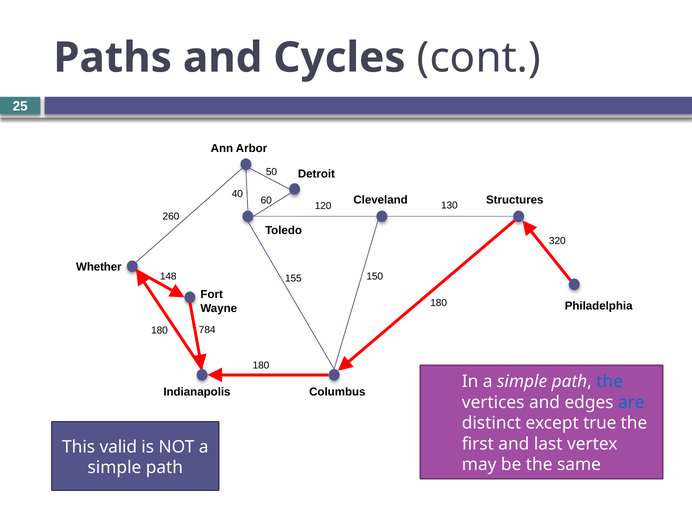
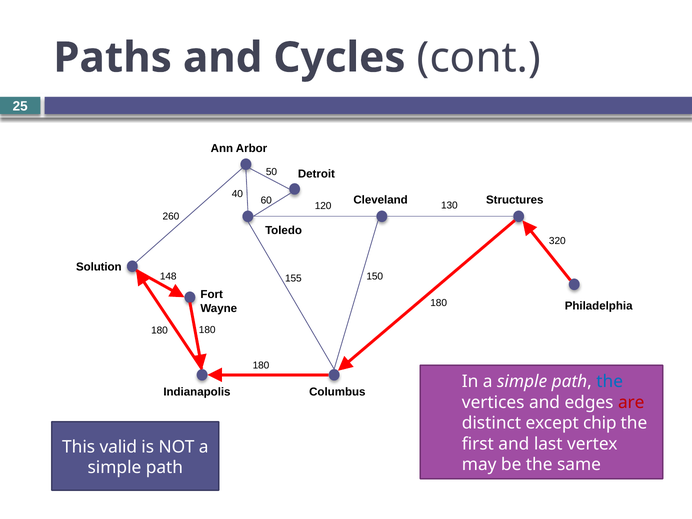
Whether: Whether -> Solution
784 at (207, 330): 784 -> 180
are colour: blue -> red
true: true -> chip
